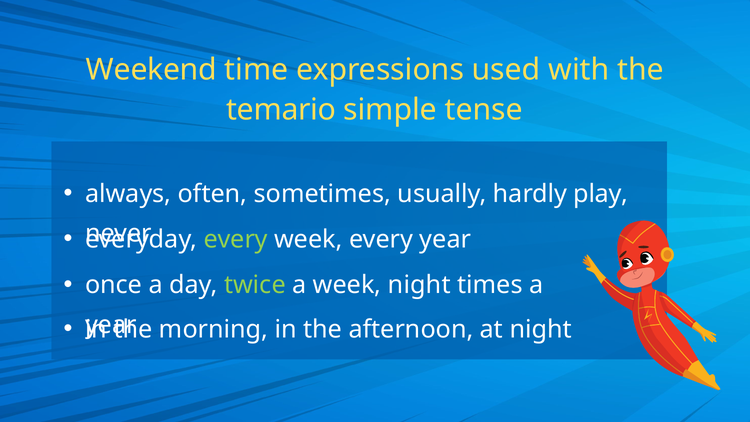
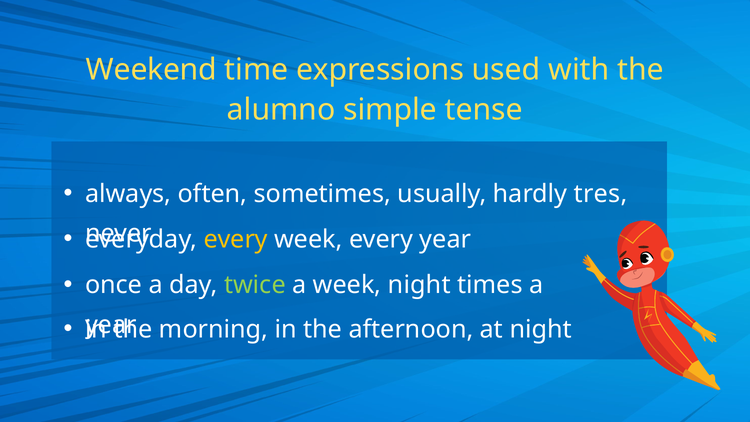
temario: temario -> alumno
play: play -> tres
every at (236, 239) colour: light green -> yellow
